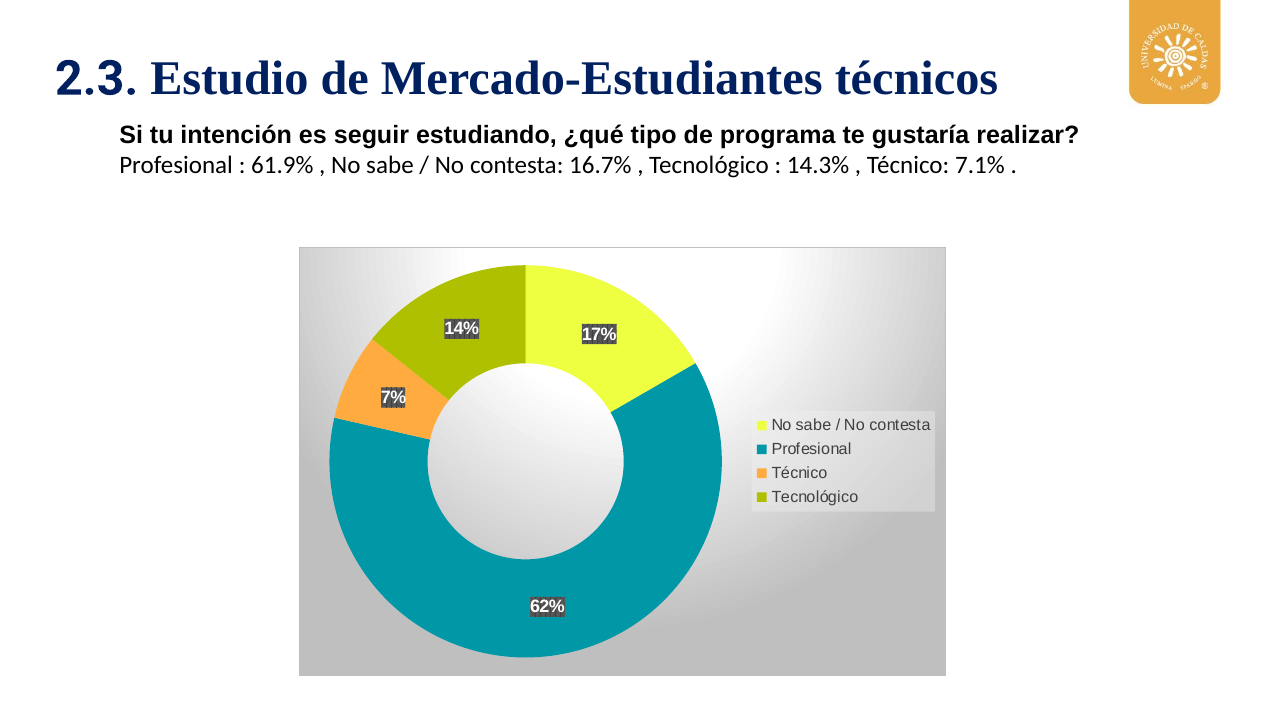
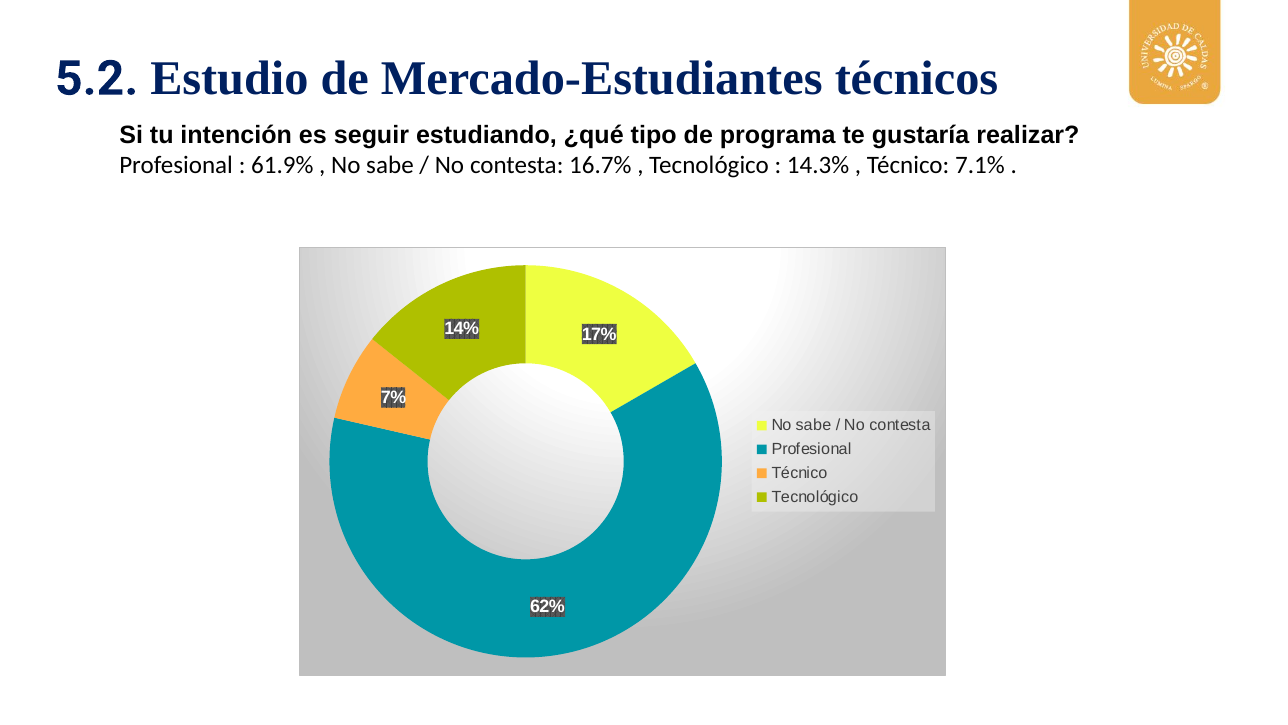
2.3: 2.3 -> 5.2
